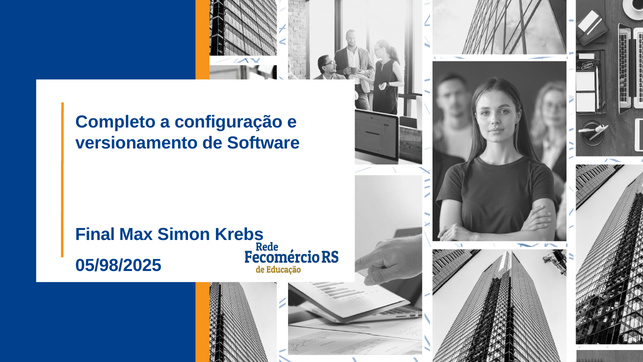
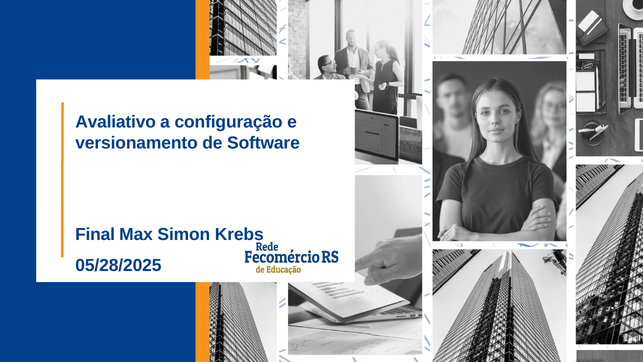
Completo: Completo -> Avaliativo
05/98/2025: 05/98/2025 -> 05/28/2025
